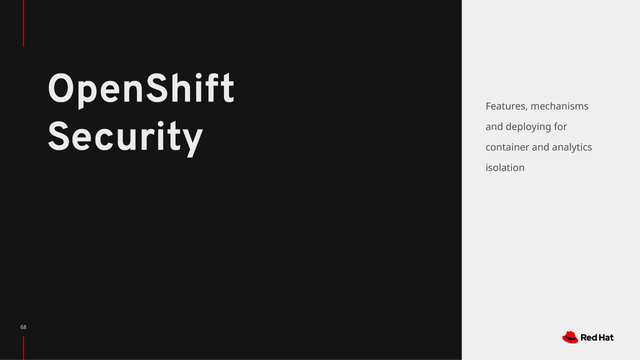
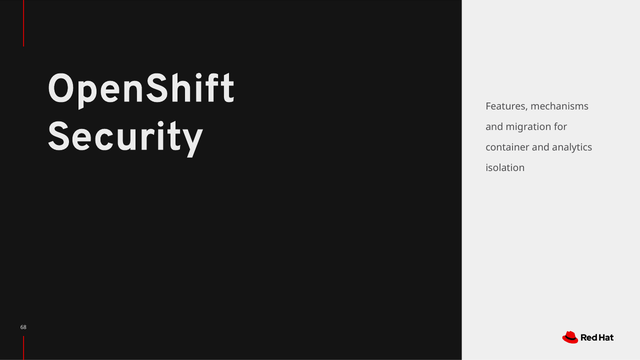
deploying: deploying -> migration
